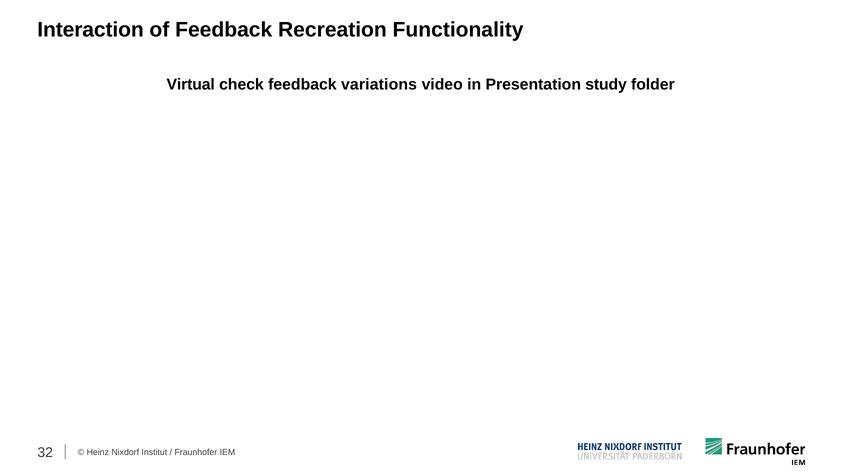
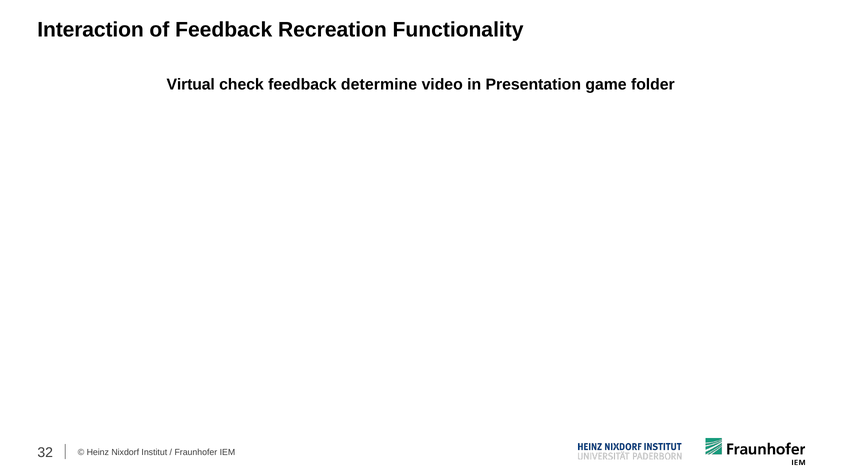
variations: variations -> determine
study: study -> game
